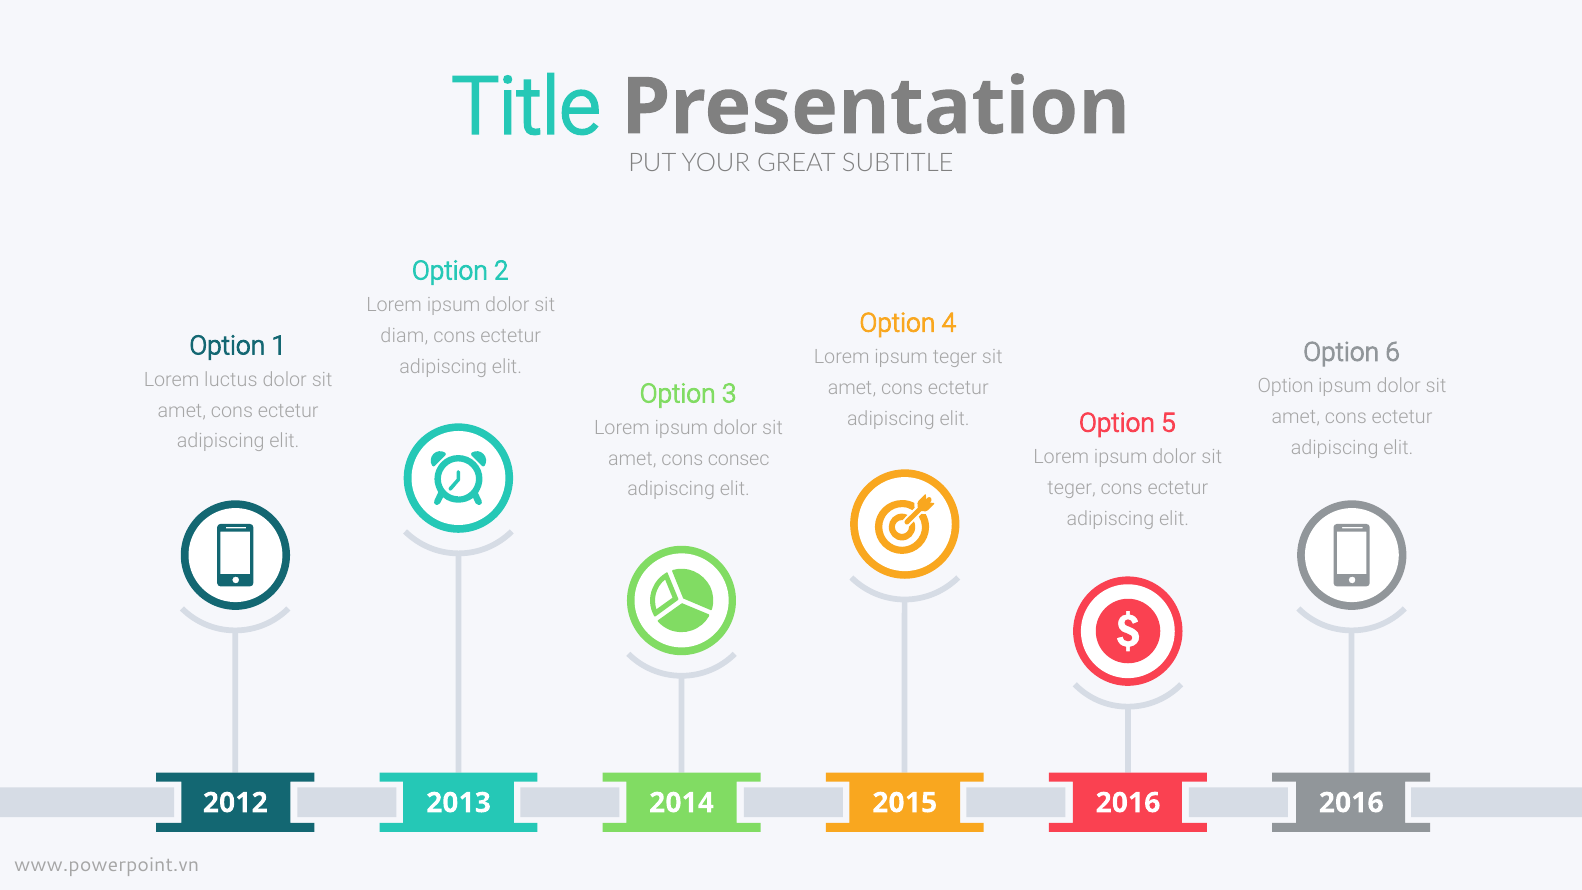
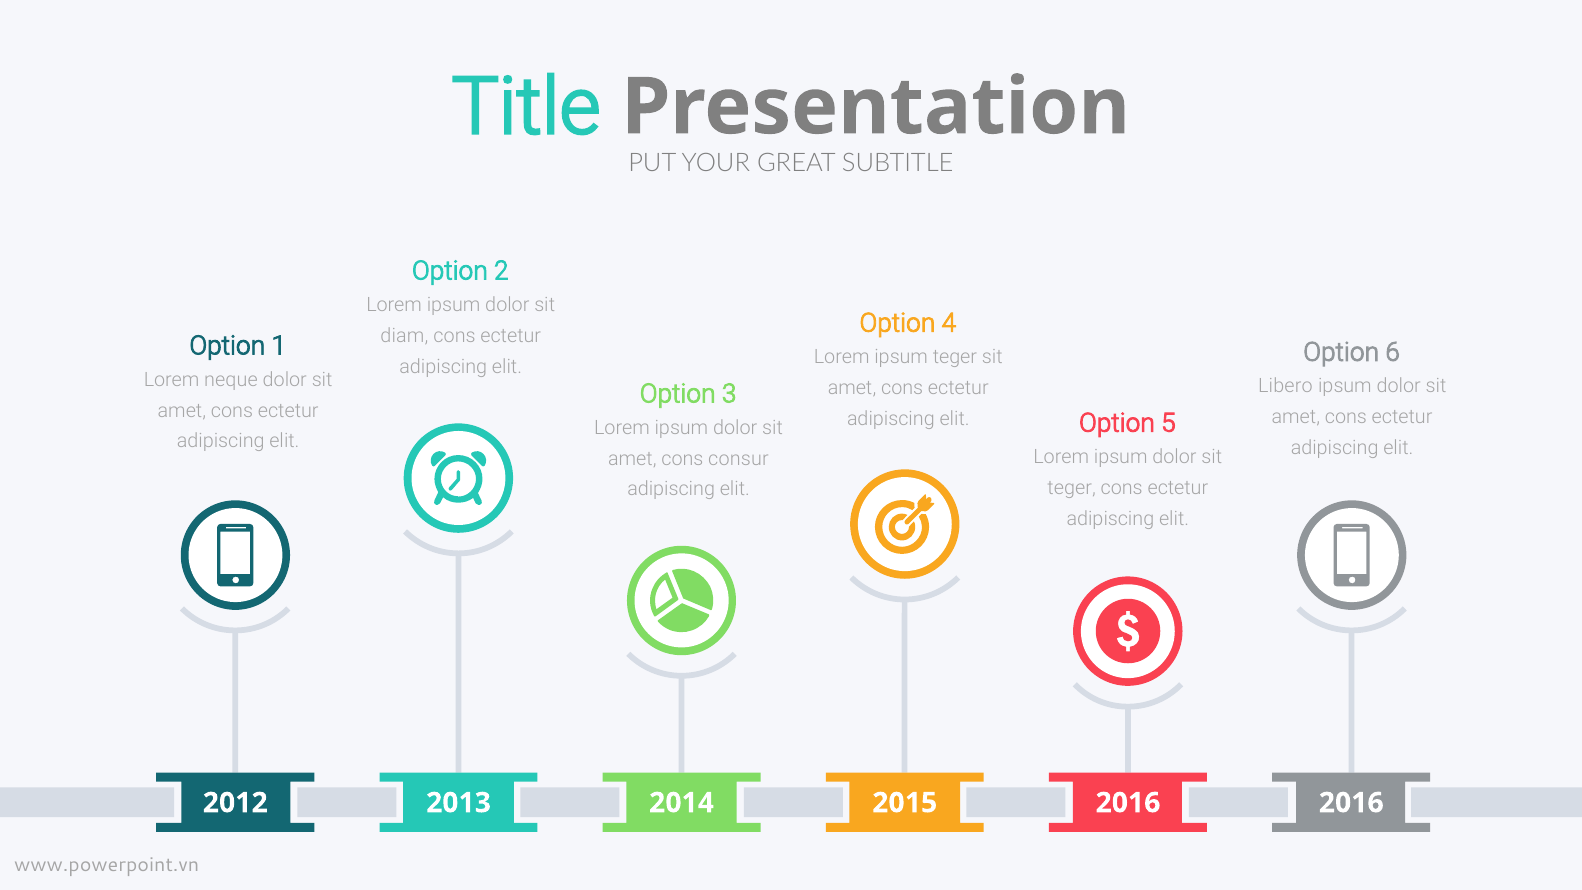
luctus: luctus -> neque
Option at (1286, 386): Option -> Libero
consec: consec -> consur
